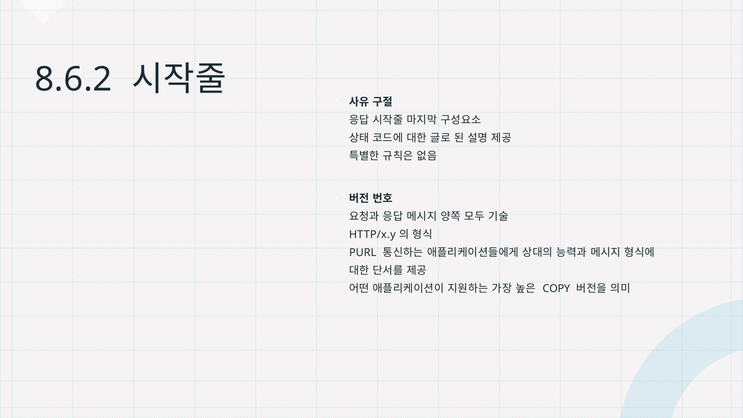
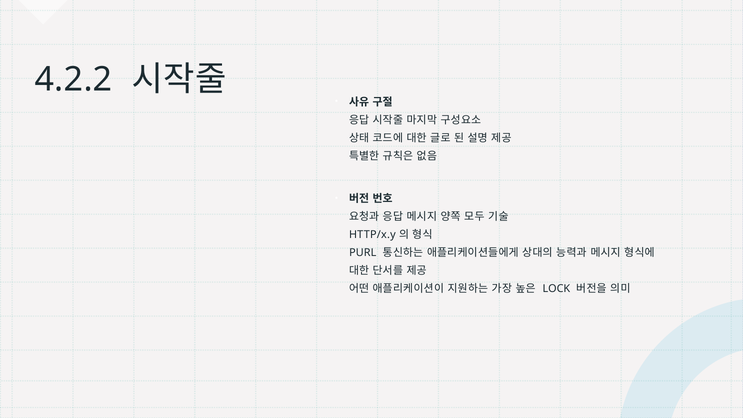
8.6.2: 8.6.2 -> 4.2.2
COPY: COPY -> LOCK
